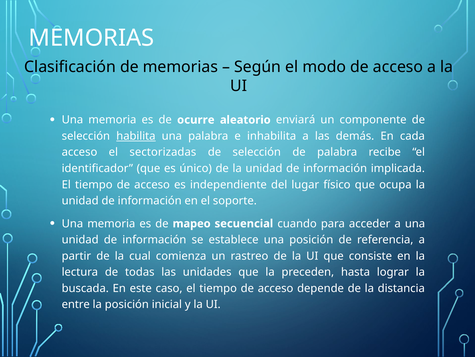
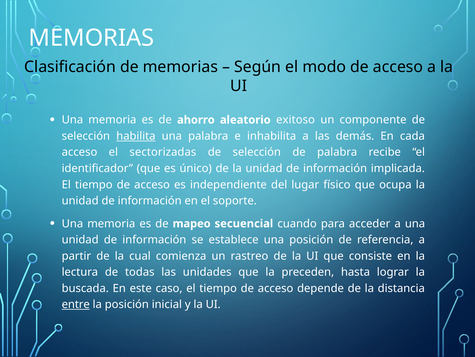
ocurre: ocurre -> ahorro
enviará: enviará -> exitoso
entre underline: none -> present
